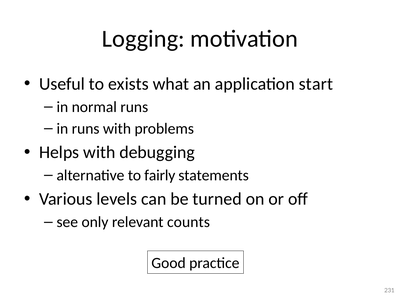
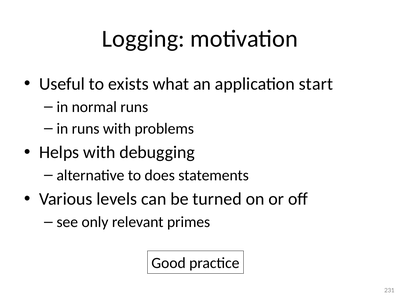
fairly: fairly -> does
counts: counts -> primes
